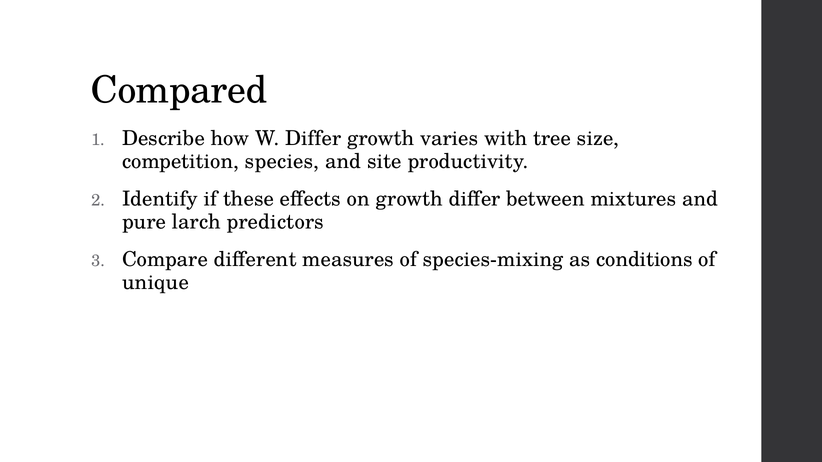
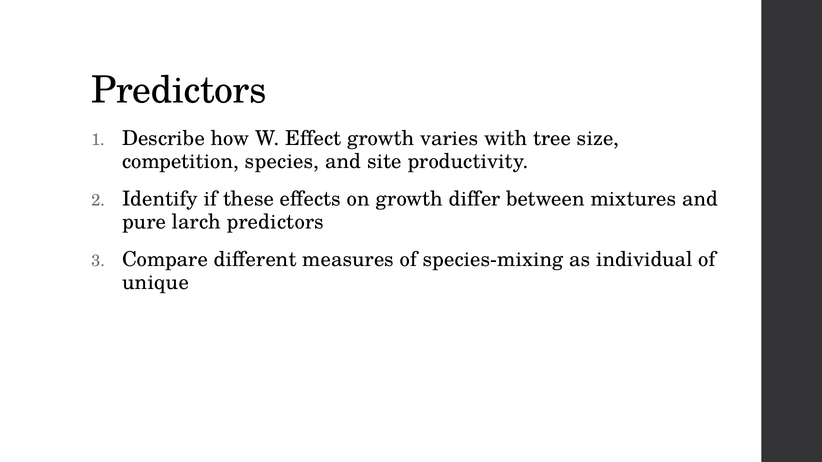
Compared at (179, 90): Compared -> Predictors
W Differ: Differ -> Effect
conditions: conditions -> individual
